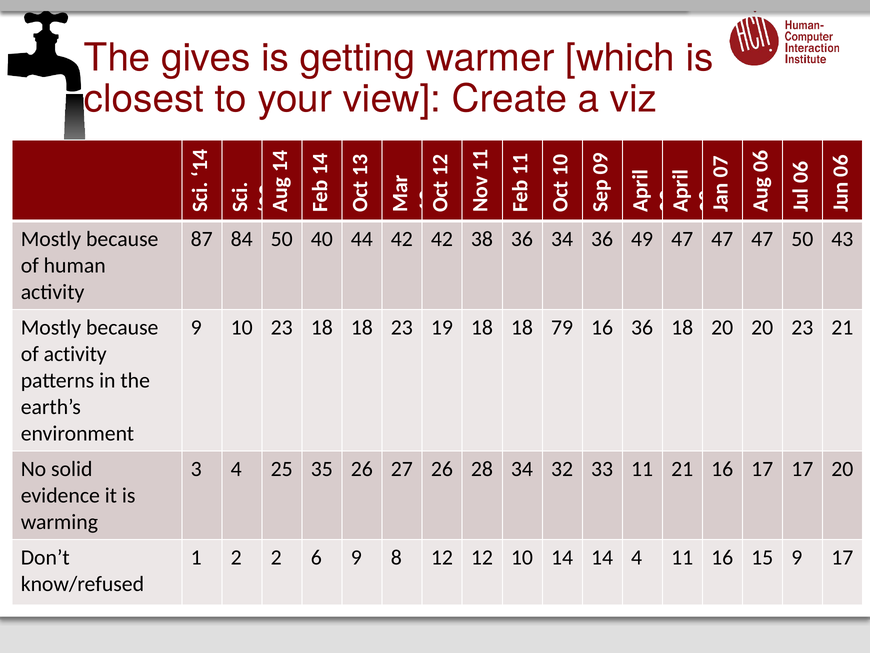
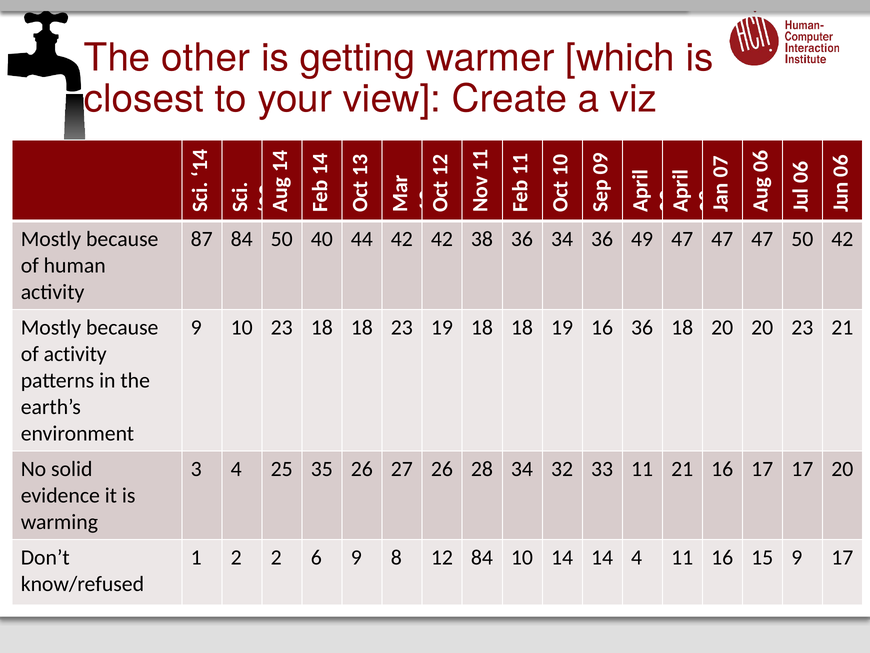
gives: gives -> other
50 43: 43 -> 42
18 79: 79 -> 19
12 12: 12 -> 84
